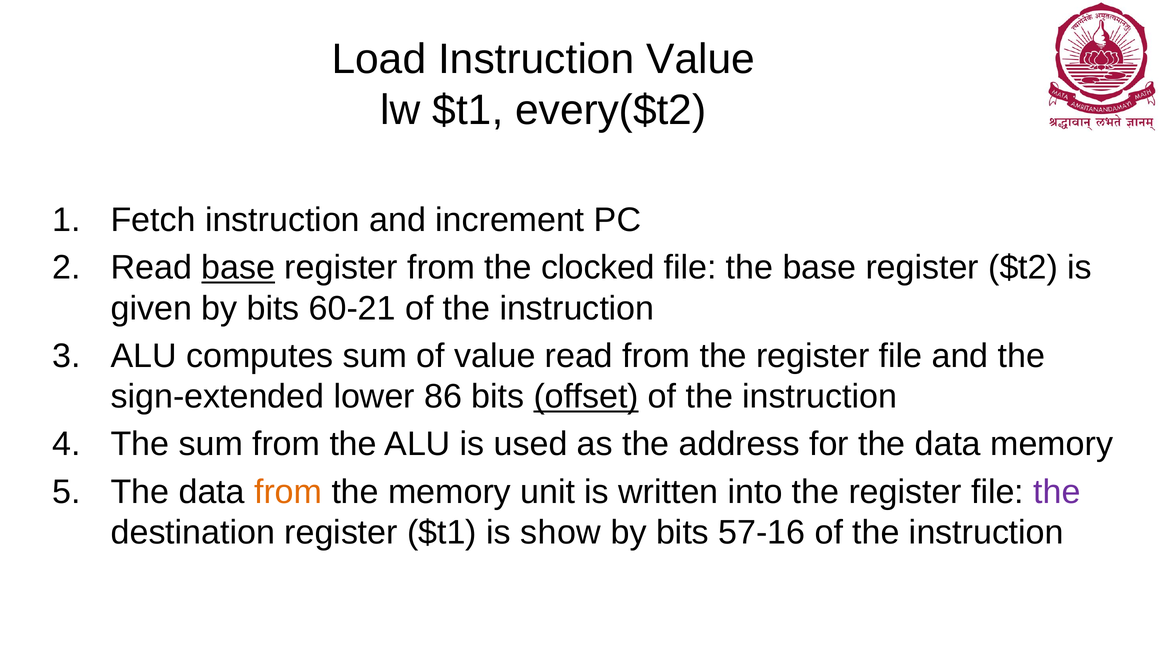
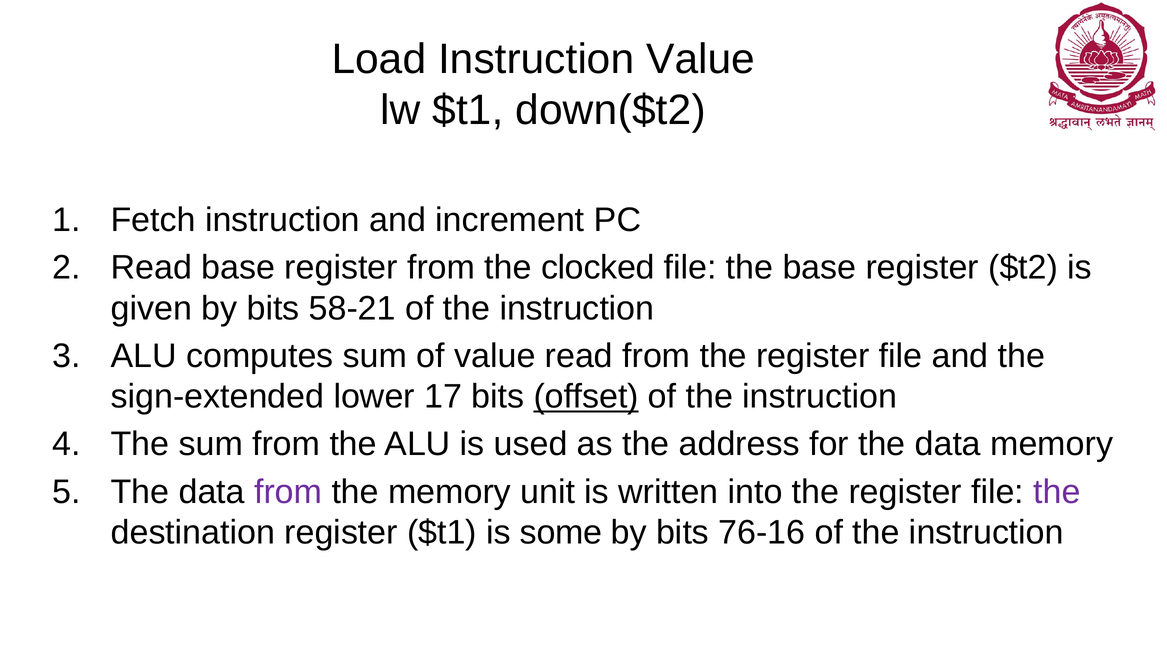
every($t2: every($t2 -> down($t2
base at (238, 268) underline: present -> none
60-21: 60-21 -> 58-21
86: 86 -> 17
from at (288, 492) colour: orange -> purple
show: show -> some
57-16: 57-16 -> 76-16
